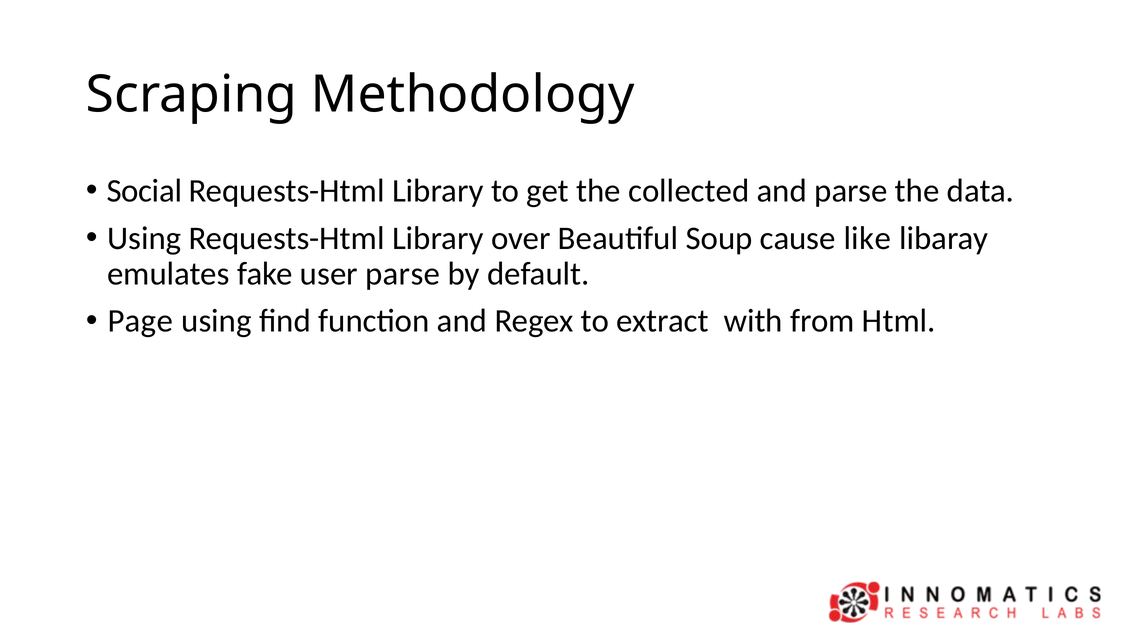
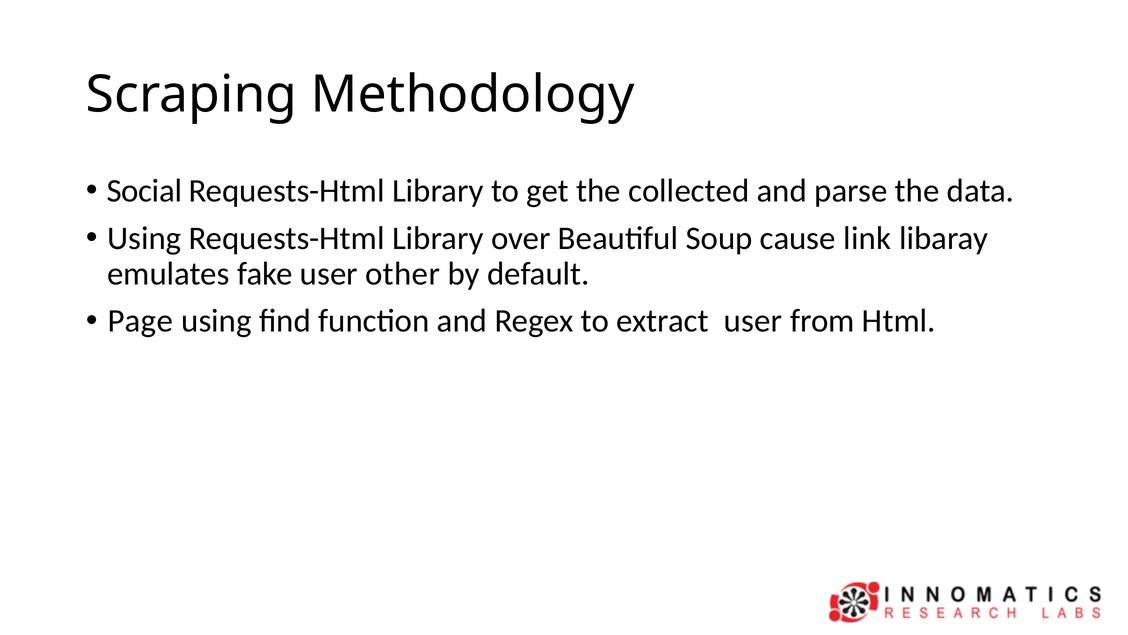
like: like -> link
user parse: parse -> other
extract with: with -> user
